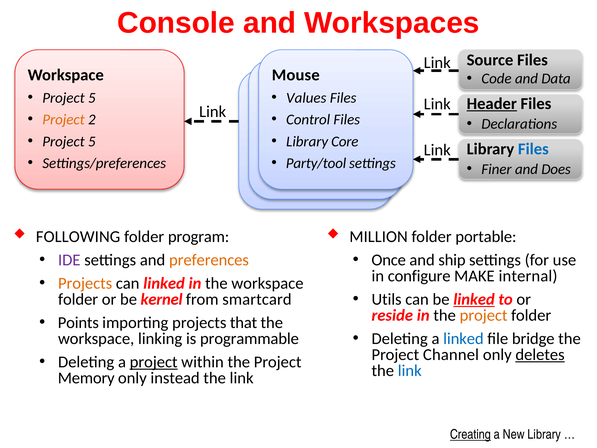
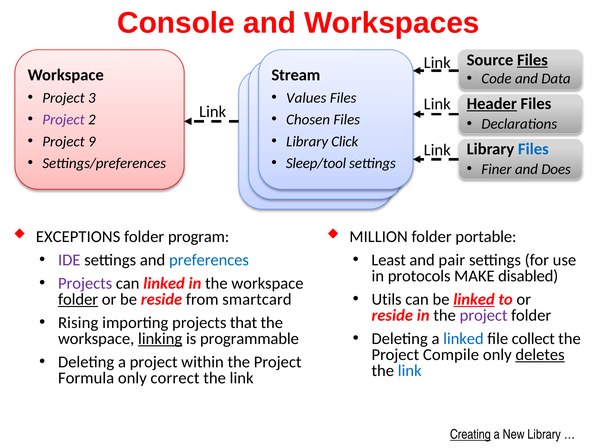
Files at (532, 60) underline: none -> present
Mouse: Mouse -> Stream
5 at (92, 98): 5 -> 3
Project at (64, 120) colour: orange -> purple
Control: Control -> Chosen
5 at (92, 141): 5 -> 9
Core: Core -> Click
Party/tool: Party/tool -> Sleep/tool
FOLLOWING: FOLLOWING -> EXCEPTIONS
preferences colour: orange -> blue
Once: Once -> Least
ship: ship -> pair
configure: configure -> protocols
internal: internal -> disabled
Projects at (85, 283) colour: orange -> purple
folder at (78, 299) underline: none -> present
be kernel: kernel -> reside
project at (484, 315) colour: orange -> purple
Points: Points -> Rising
bridge: bridge -> collect
linking underline: none -> present
Channel: Channel -> Compile
project at (154, 362) underline: present -> none
Memory: Memory -> Formula
instead: instead -> correct
